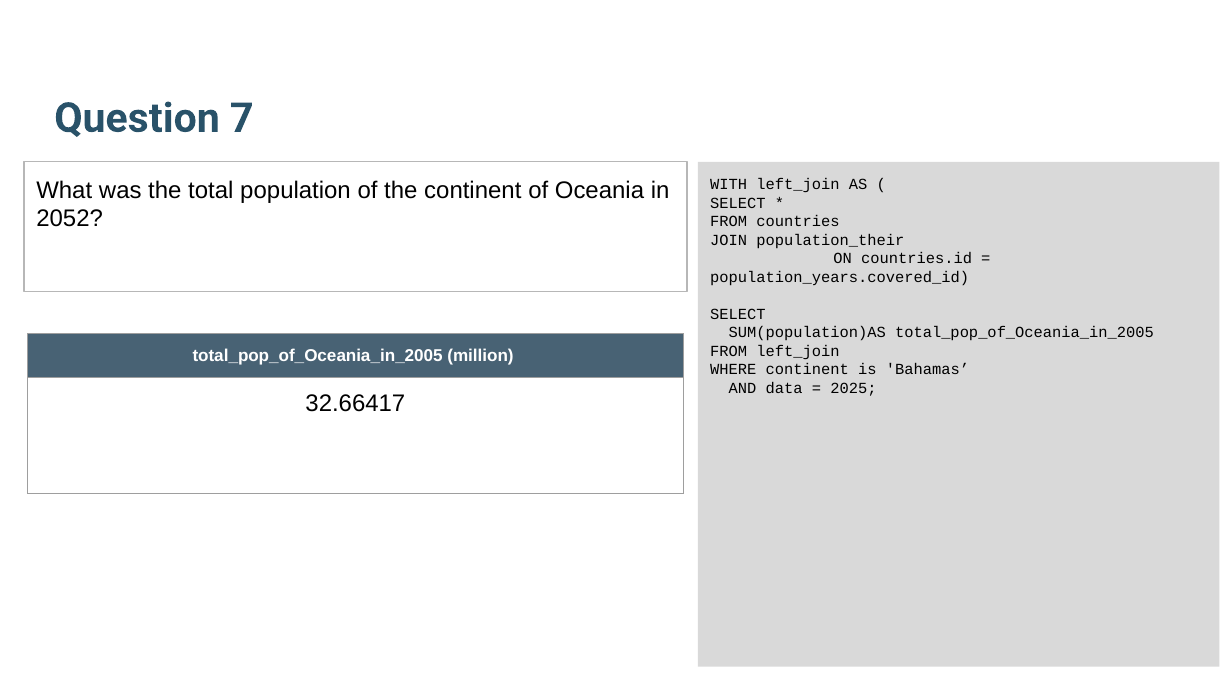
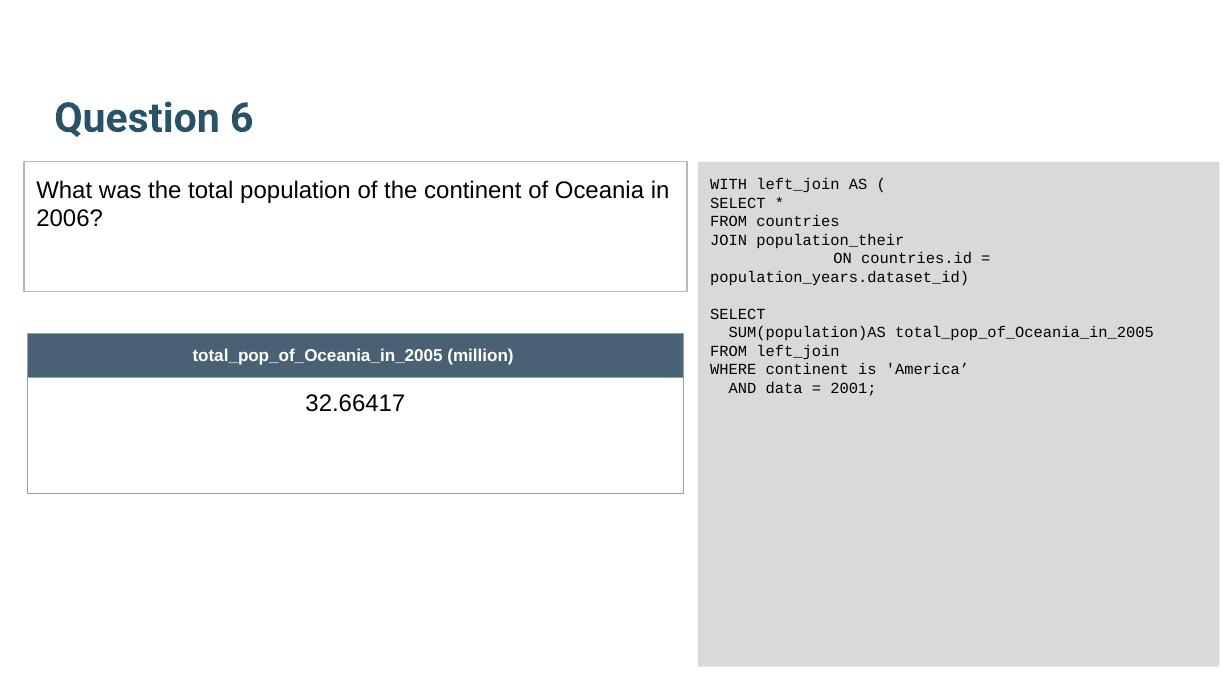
7: 7 -> 6
2052: 2052 -> 2006
population_years.covered_id: population_years.covered_id -> population_years.dataset_id
Bahamas: Bahamas -> America
2025: 2025 -> 2001
